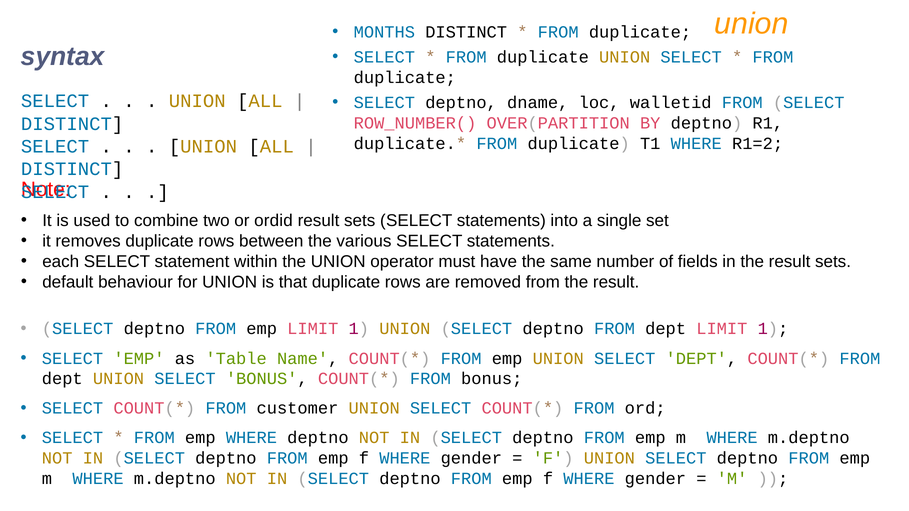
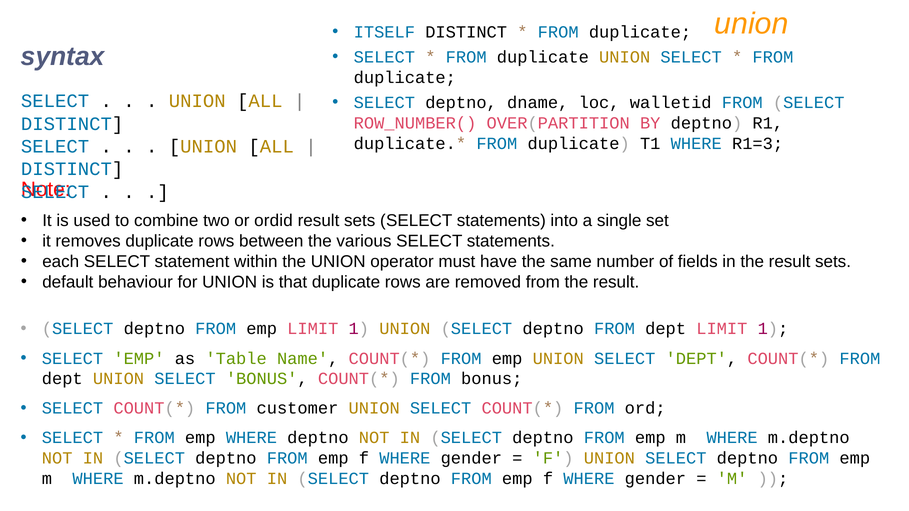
MONTHS: MONTHS -> ITSELF
R1=2: R1=2 -> R1=3
